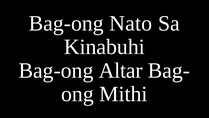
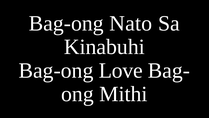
Altar: Altar -> Love
